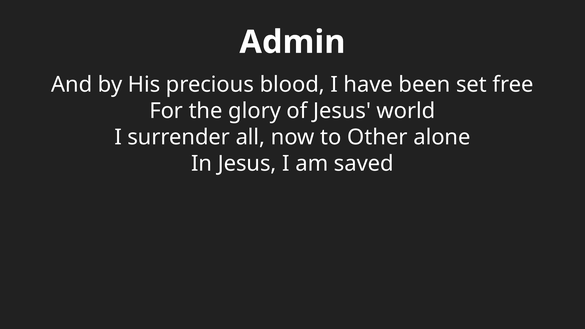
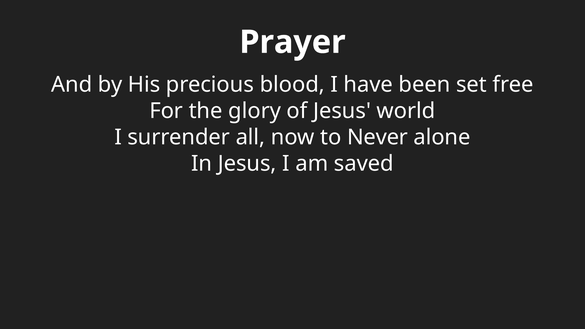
Admin: Admin -> Prayer
Other: Other -> Never
